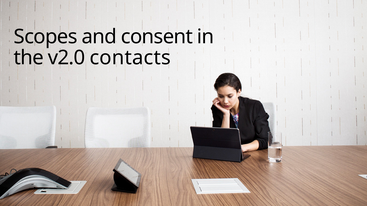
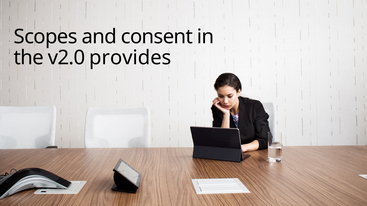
contacts: contacts -> provides
